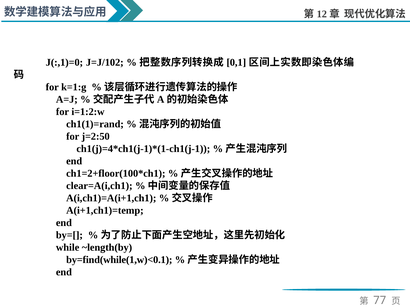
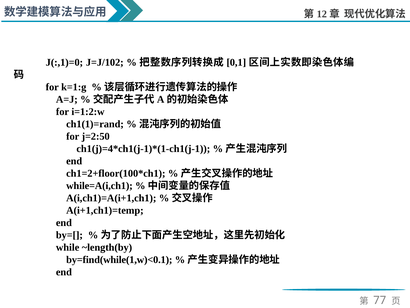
clear=A(i,ch1: clear=A(i,ch1 -> while=A(i,ch1
